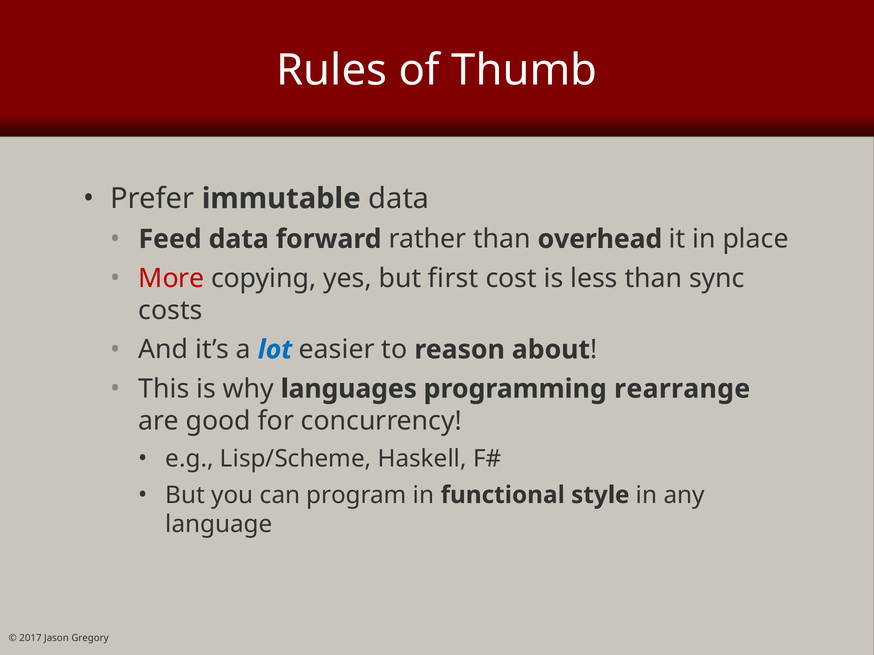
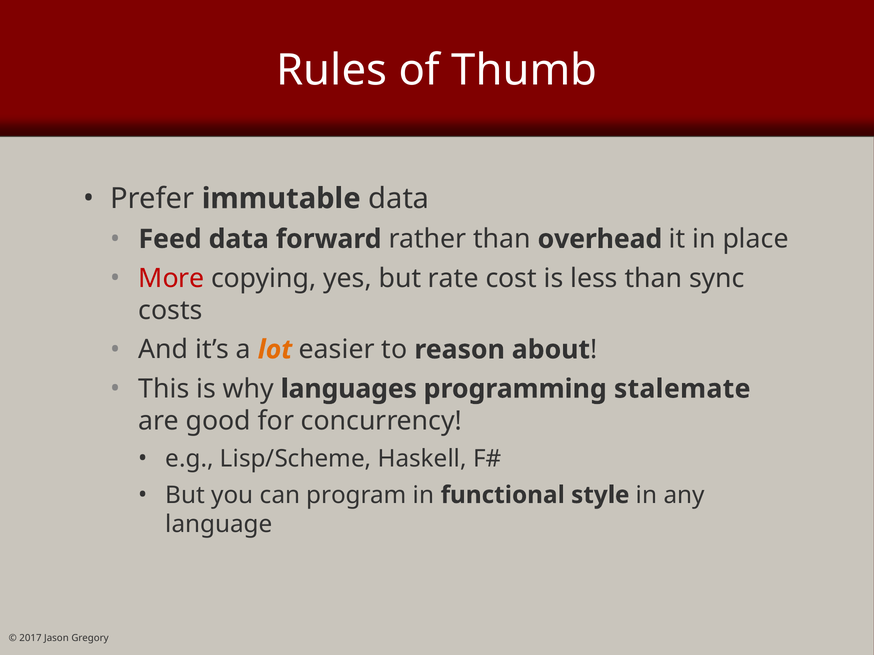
first: first -> rate
lot colour: blue -> orange
rearrange: rearrange -> stalemate
